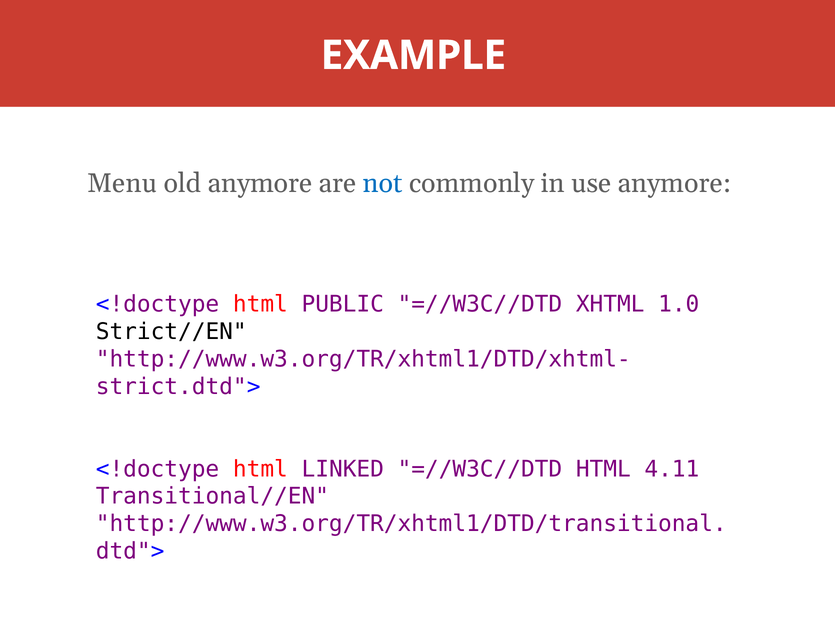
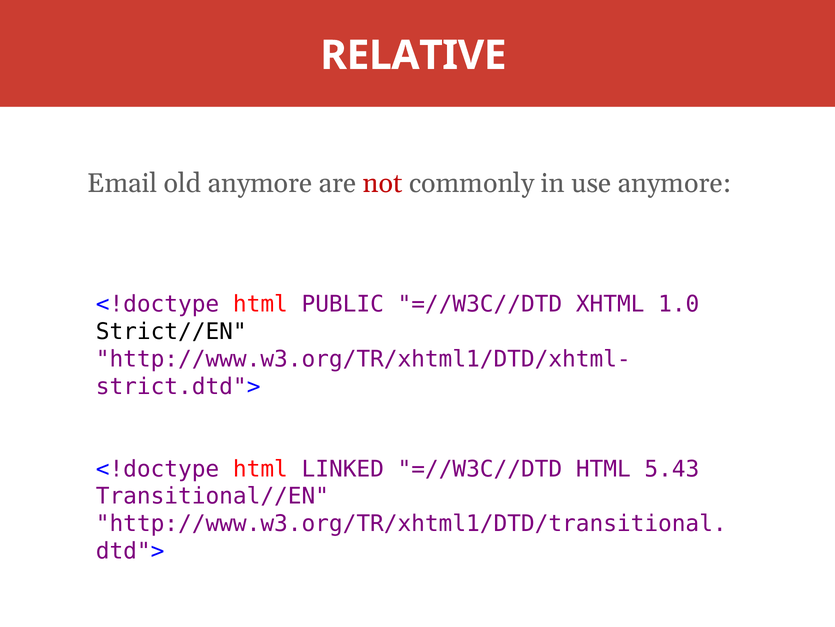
EXAMPLE: EXAMPLE -> RELATIVE
Menu: Menu -> Email
not colour: blue -> red
4.11: 4.11 -> 5.43
